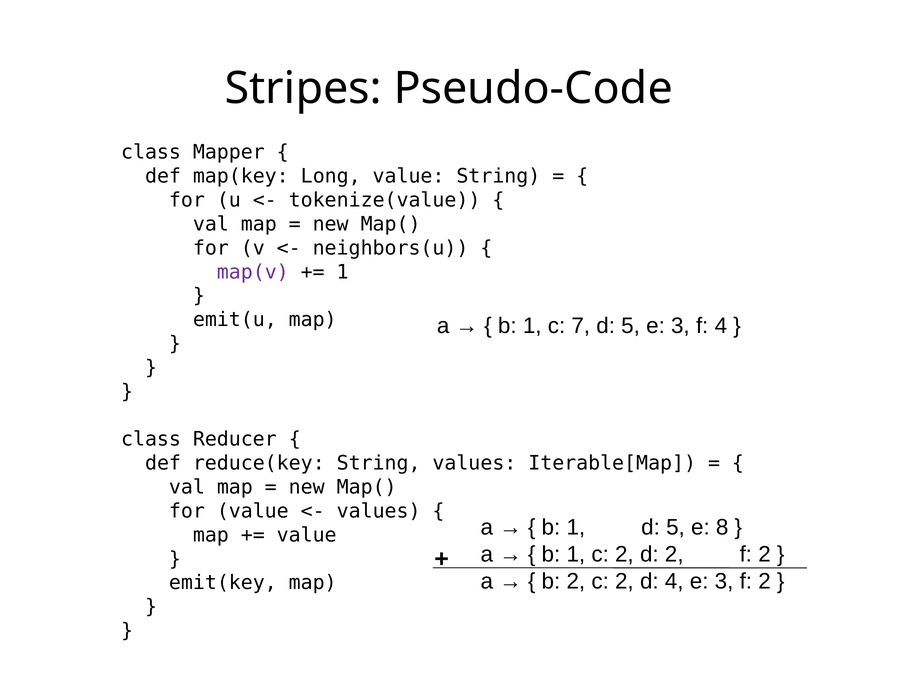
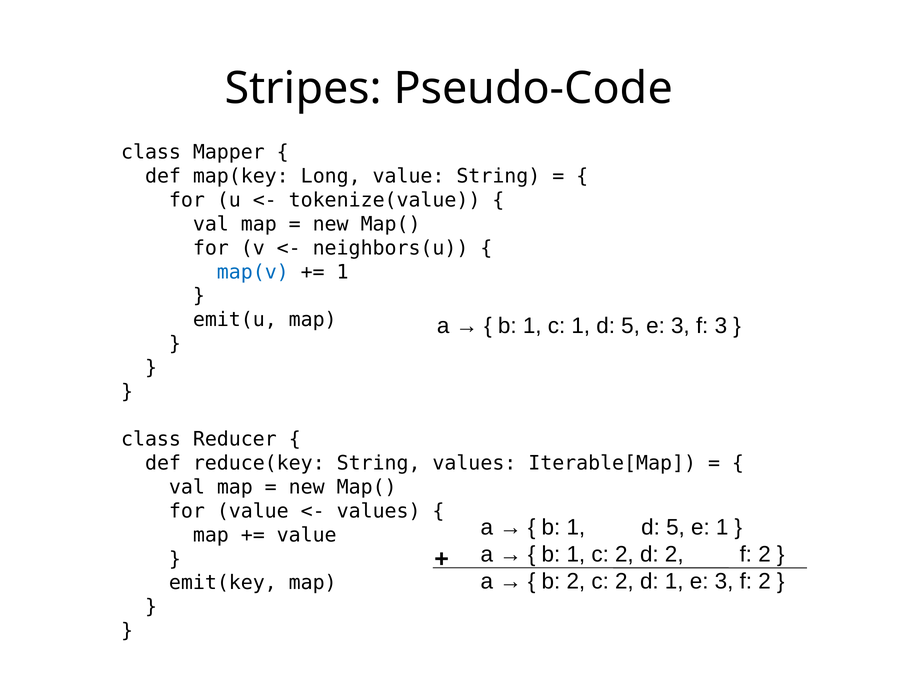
map(v colour: purple -> blue
c 7: 7 -> 1
f 4: 4 -> 3
e 8: 8 -> 1
d 4: 4 -> 1
